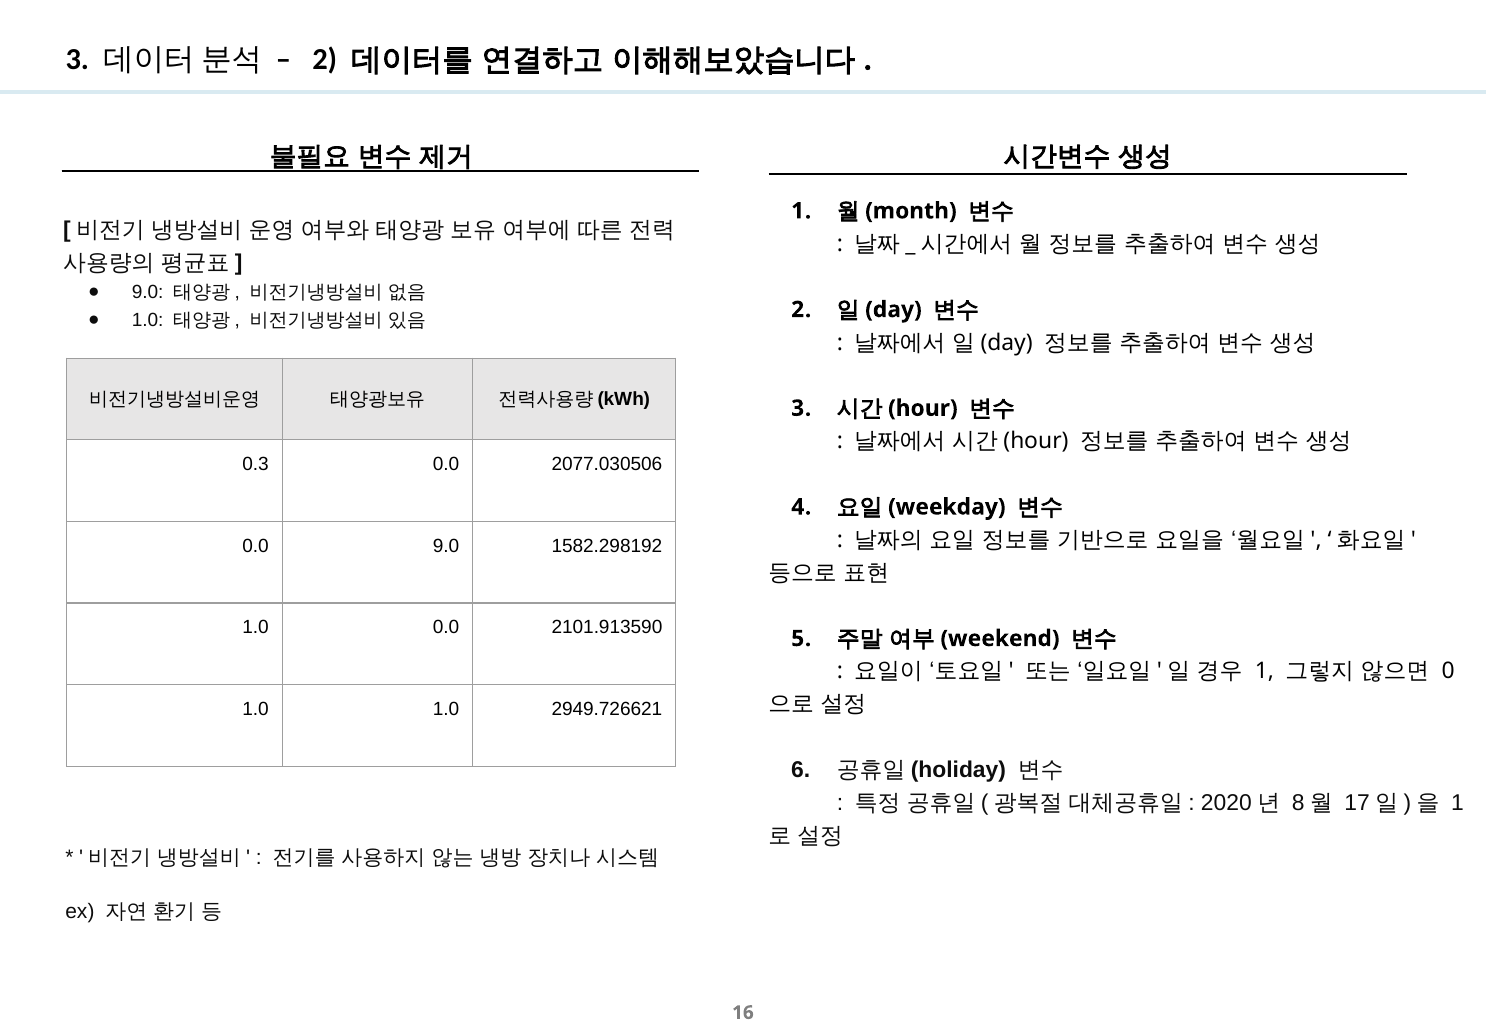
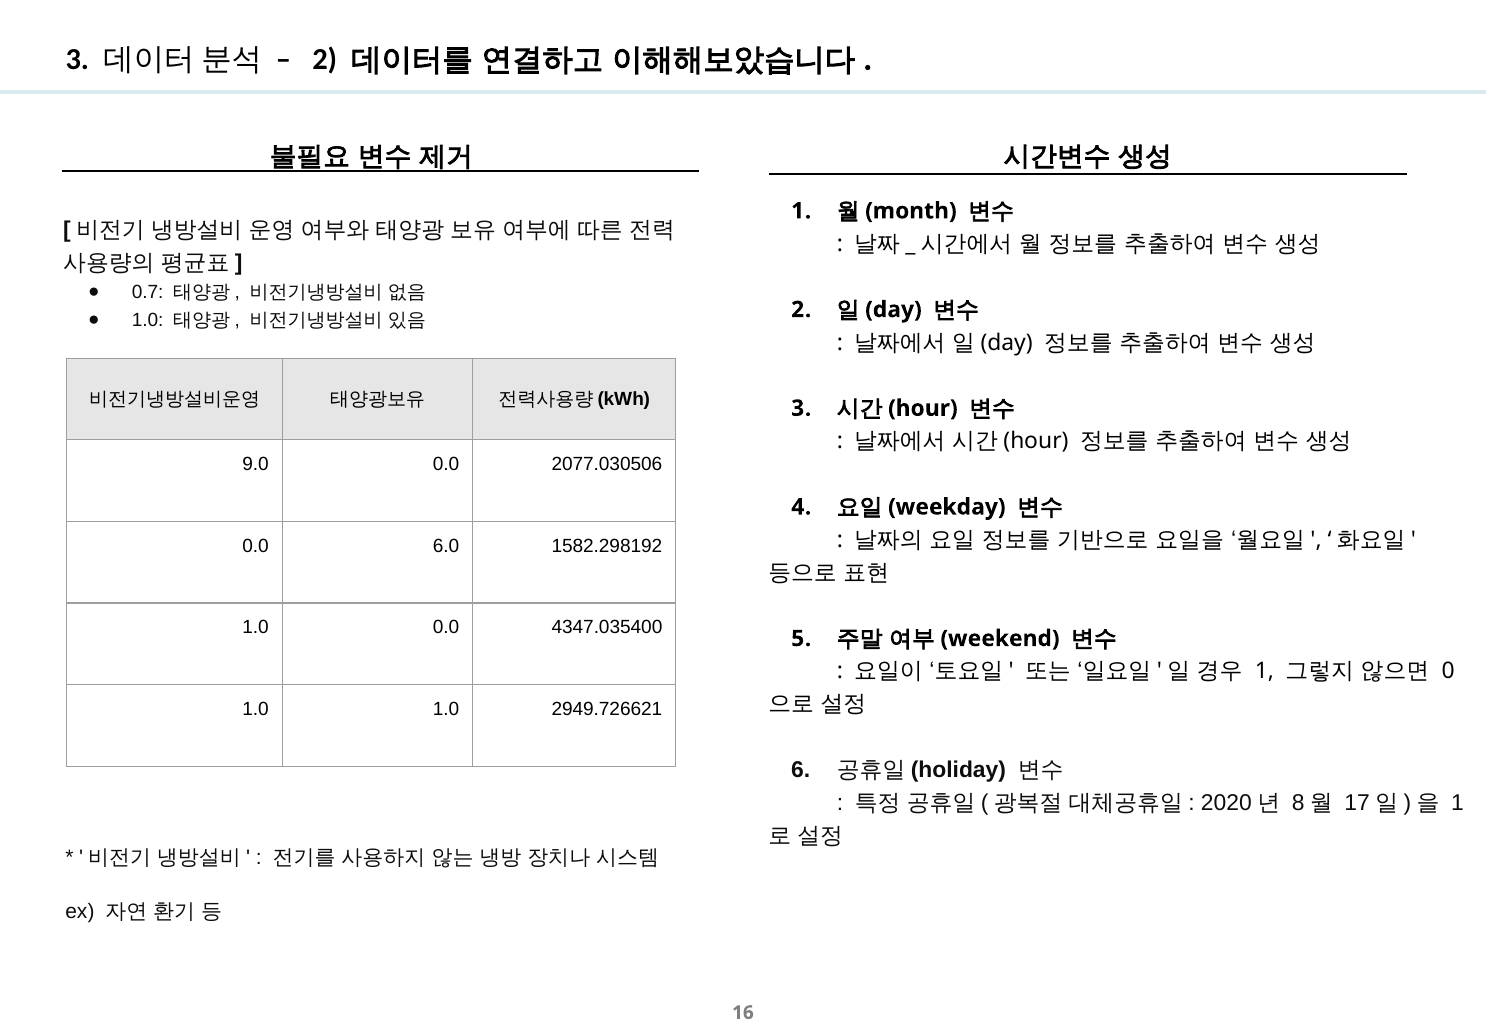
9.0 at (148, 293): 9.0 -> 0.7
0.3: 0.3 -> 9.0
0.0 9.0: 9.0 -> 6.0
2101.913590: 2101.913590 -> 4347.035400
